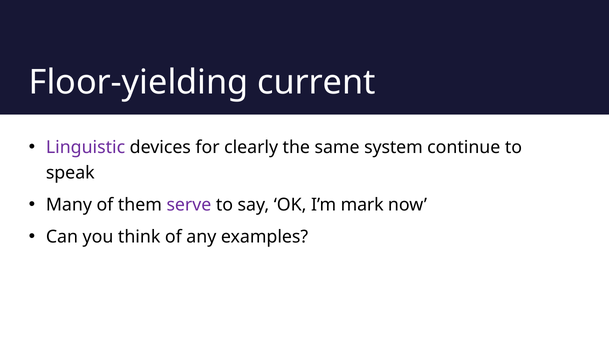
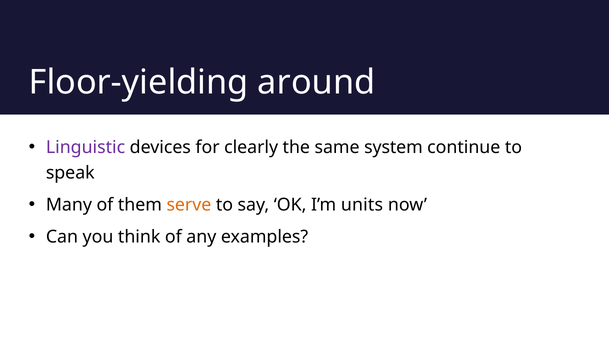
current: current -> around
serve colour: purple -> orange
mark: mark -> units
